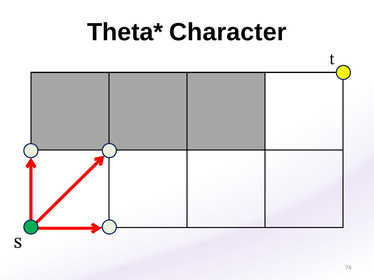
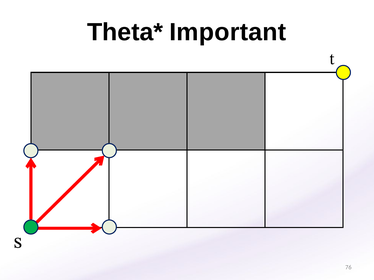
Character: Character -> Important
